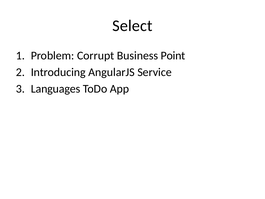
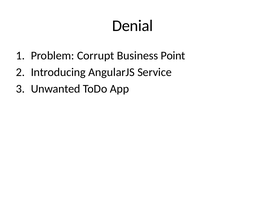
Select: Select -> Denial
Languages: Languages -> Unwanted
